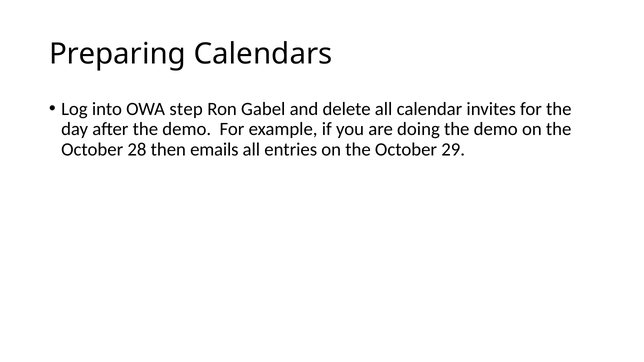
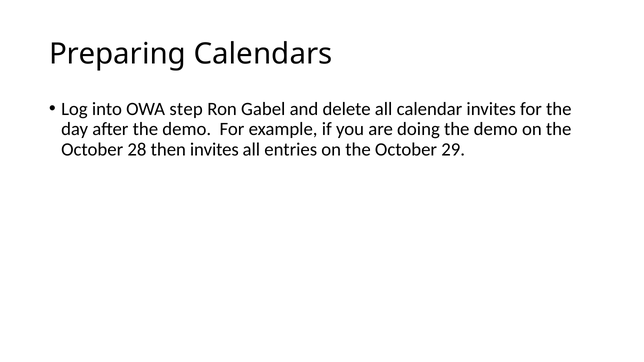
then emails: emails -> invites
